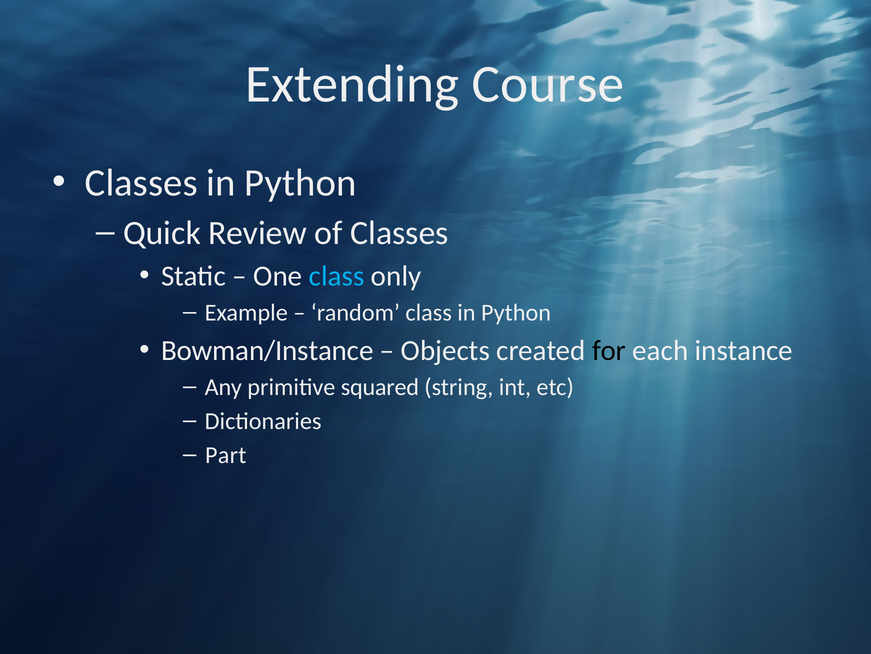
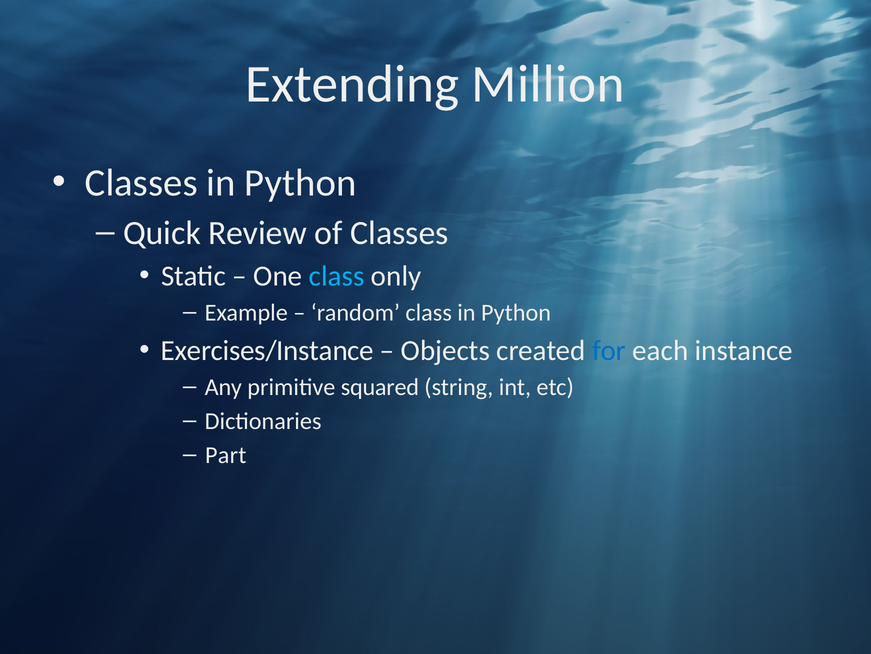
Course: Course -> Million
Bowman/Instance: Bowman/Instance -> Exercises/Instance
for colour: black -> blue
